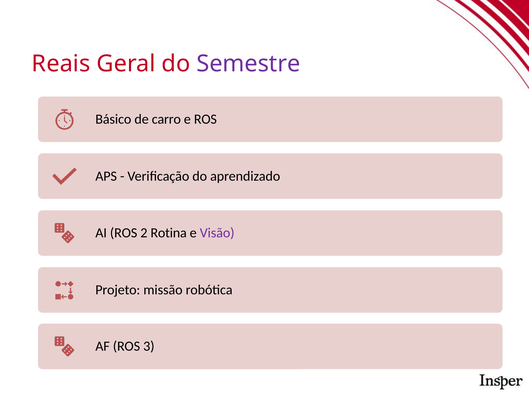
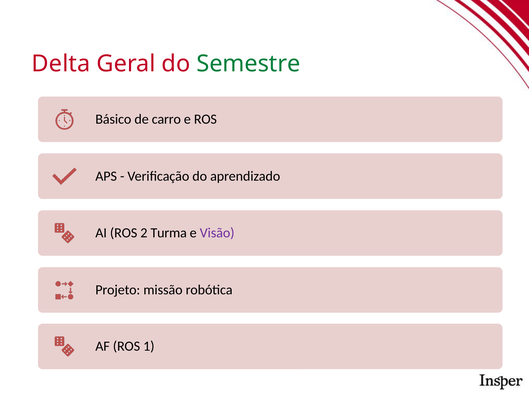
Reais: Reais -> Delta
Semestre colour: purple -> green
Rotina: Rotina -> Turma
3: 3 -> 1
